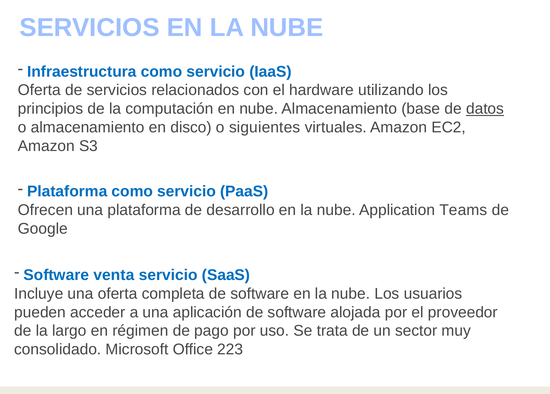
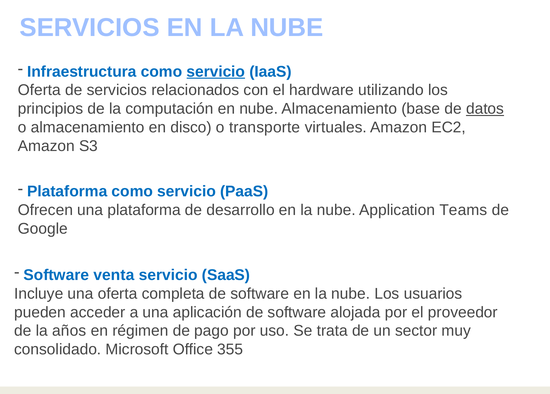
servicio at (216, 72) underline: none -> present
siguientes: siguientes -> transporte
largo: largo -> años
223: 223 -> 355
